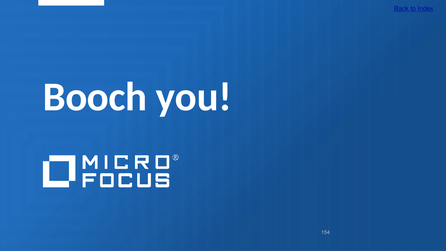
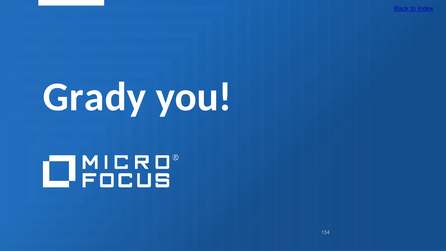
Booch: Booch -> Grady
